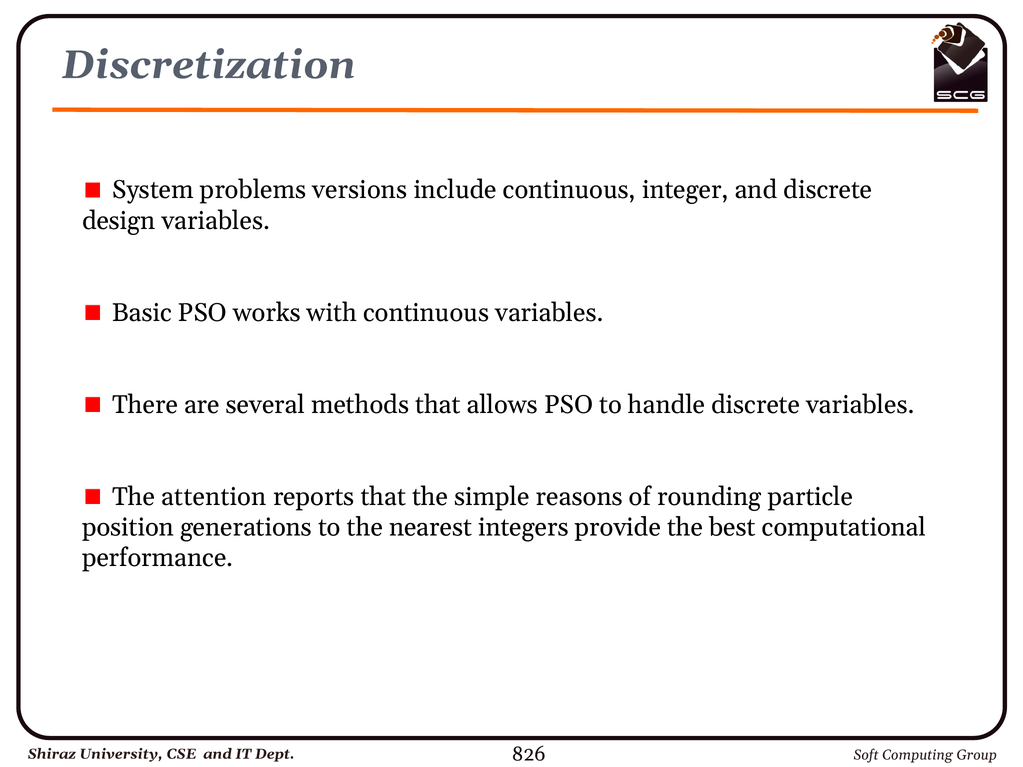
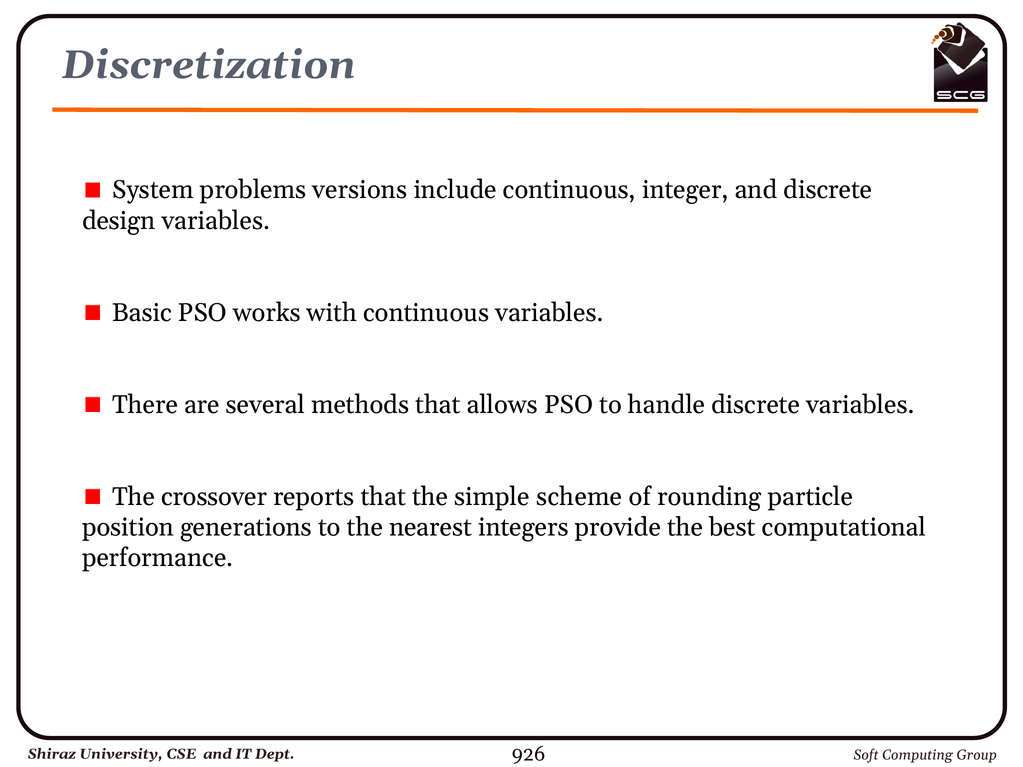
attention: attention -> crossover
reasons: reasons -> scheme
826: 826 -> 926
